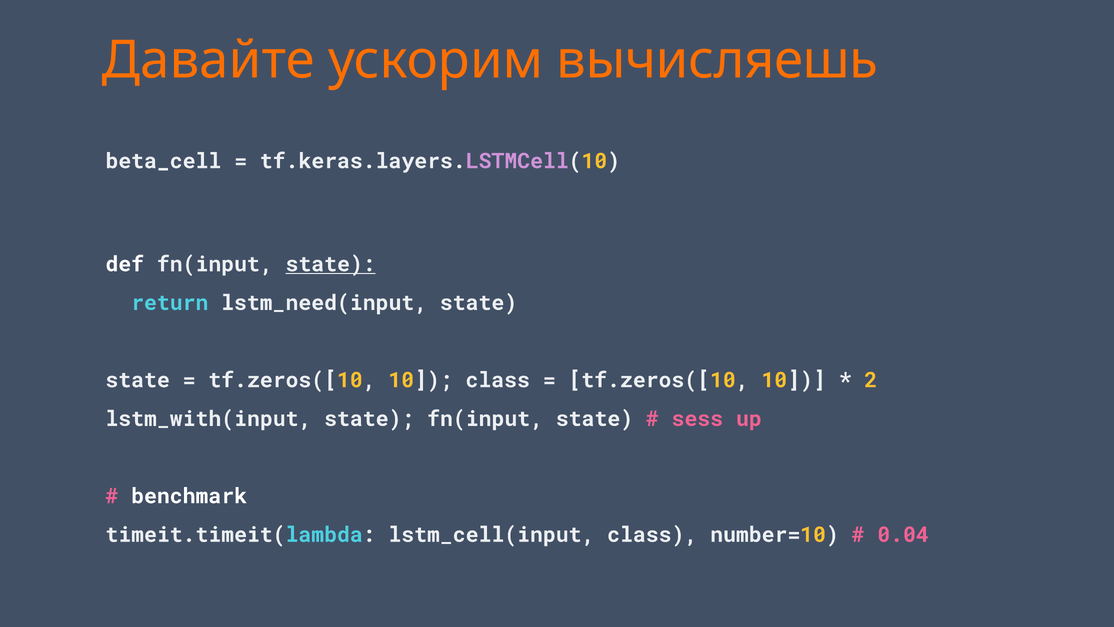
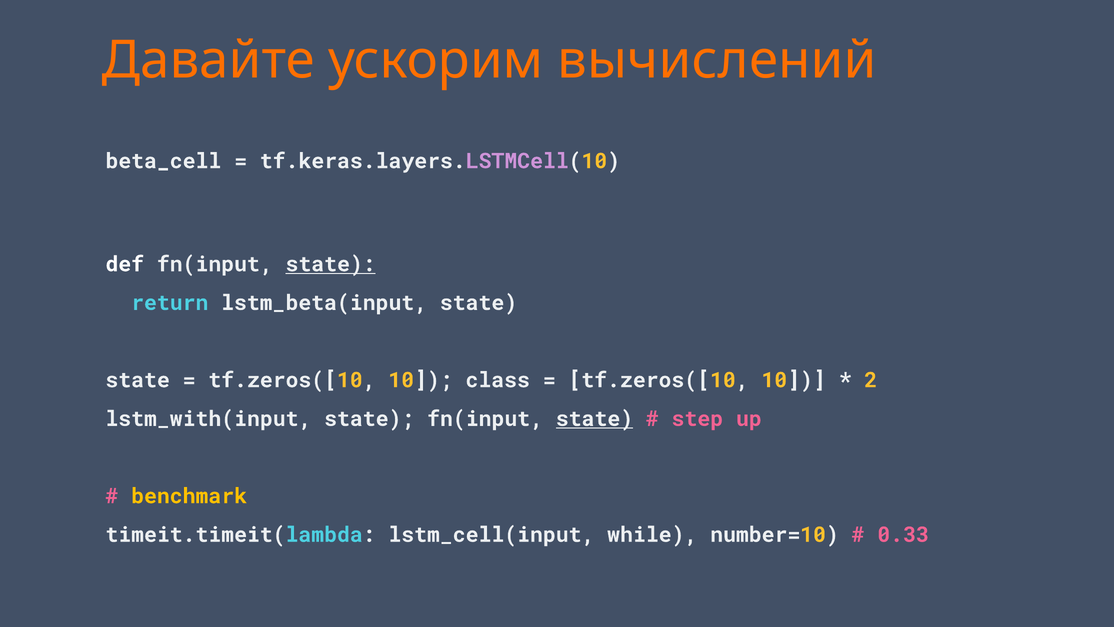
вычисляешь: вычисляешь -> вычислений
lstm_need(input: lstm_need(input -> lstm_beta(input
state at (594, 419) underline: none -> present
sess: sess -> step
benchmark colour: white -> yellow
lstm_cell(input class: class -> while
0.04: 0.04 -> 0.33
